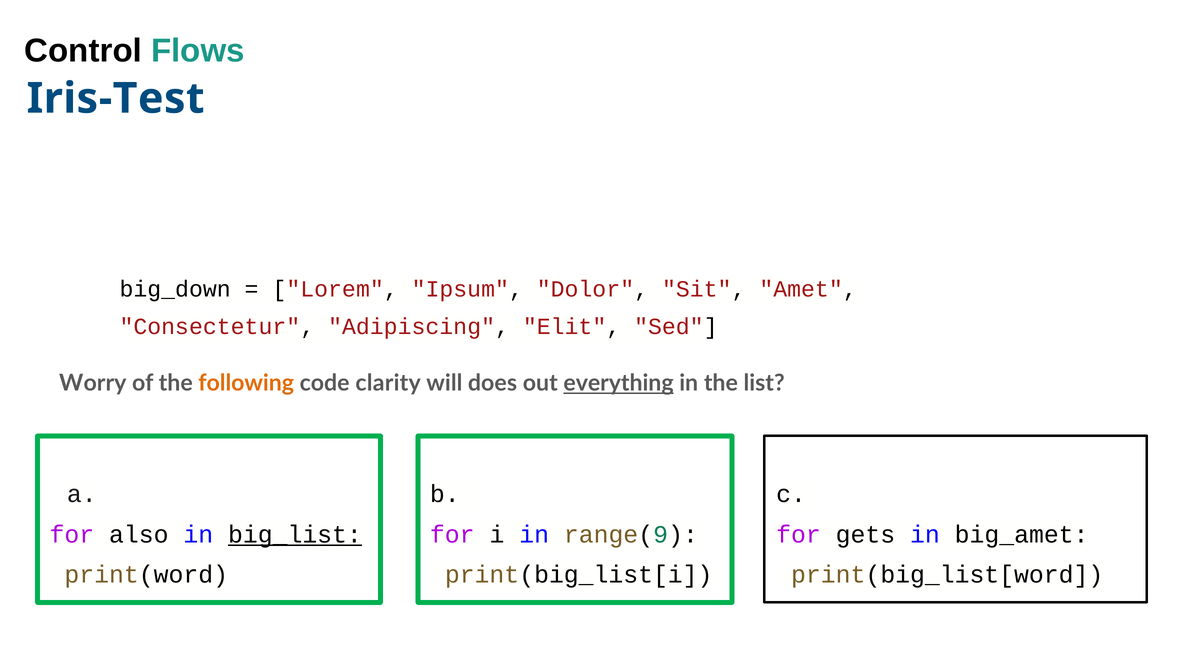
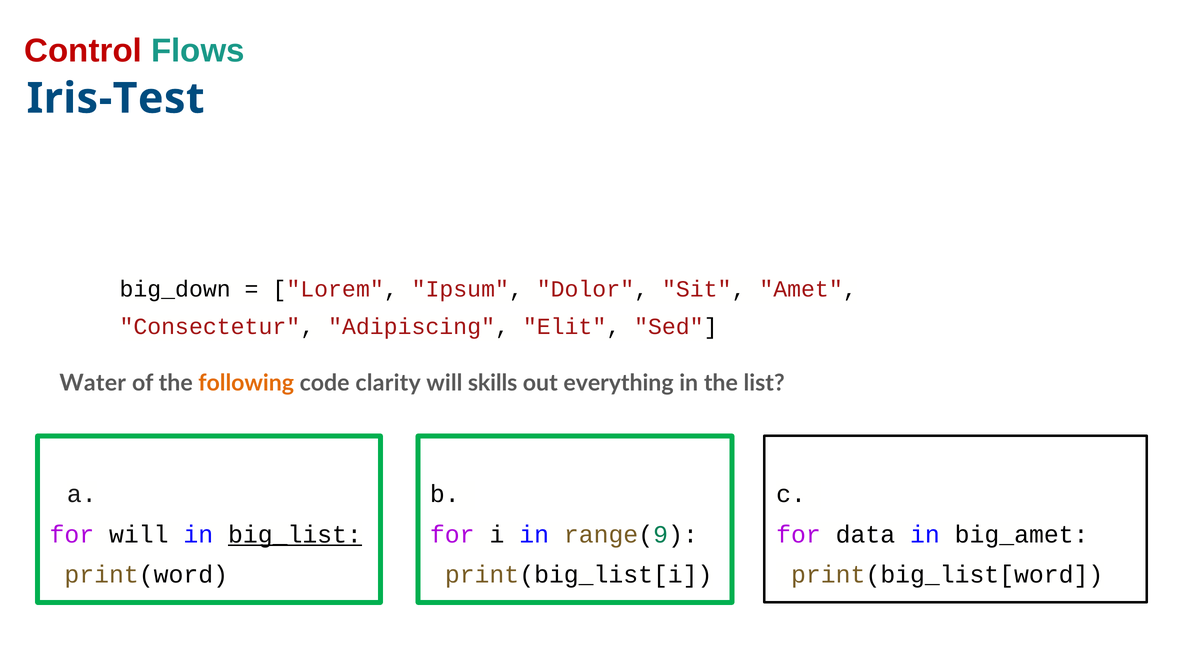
Control colour: black -> red
Worry: Worry -> Water
does: does -> skills
everything underline: present -> none
for also: also -> will
gets: gets -> data
